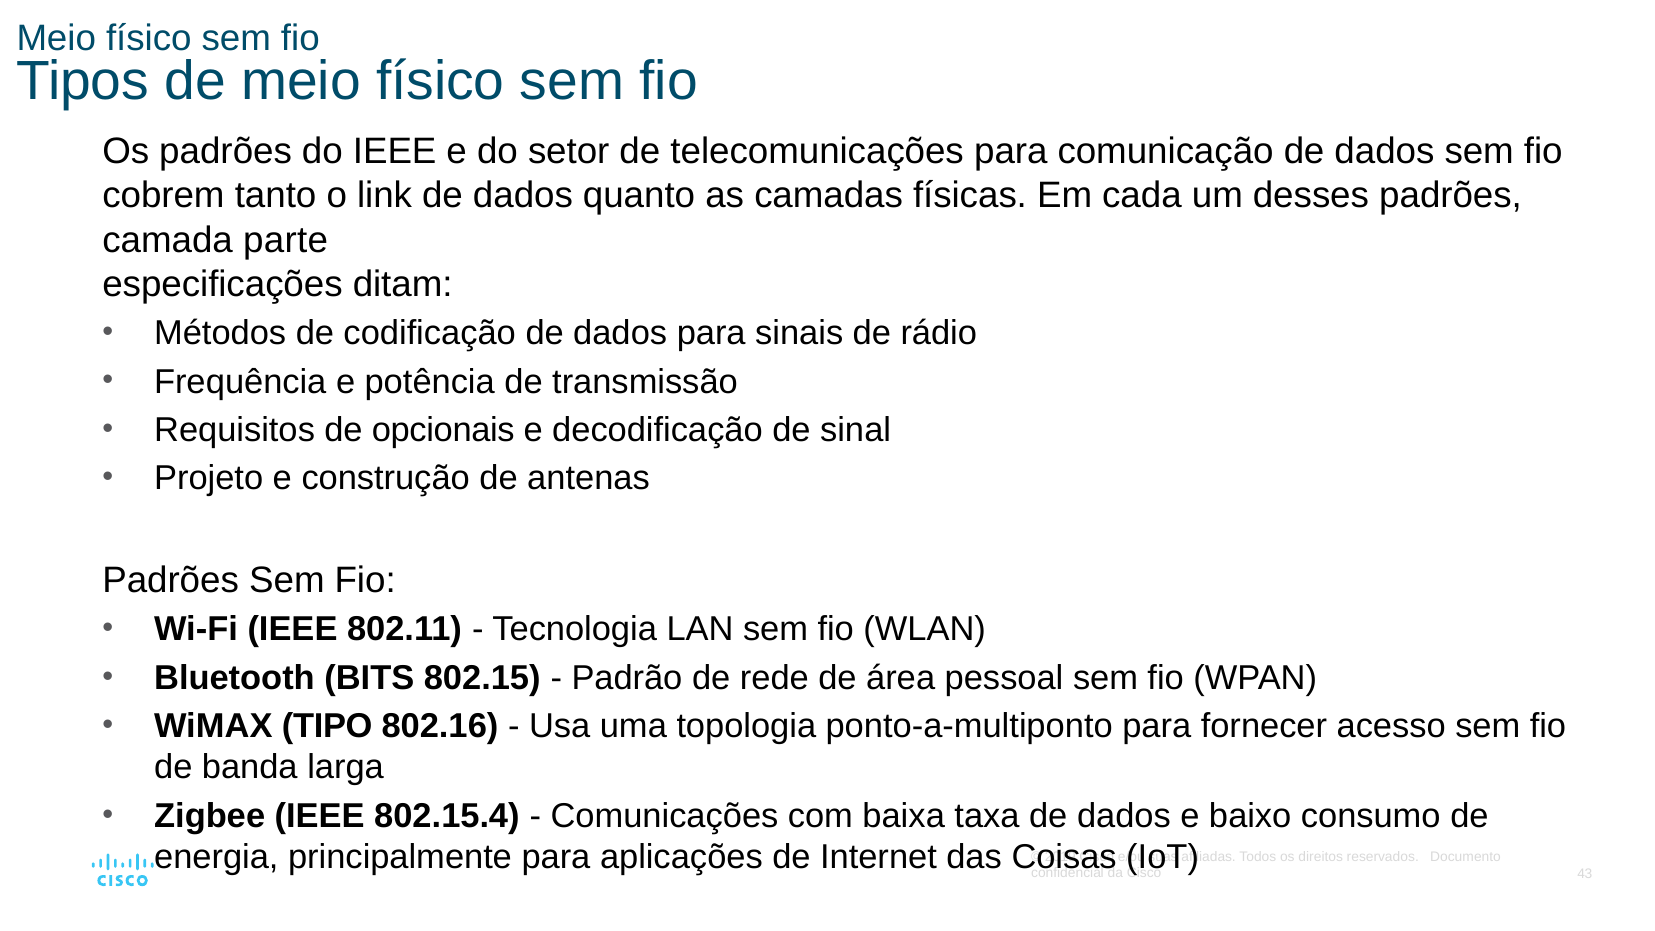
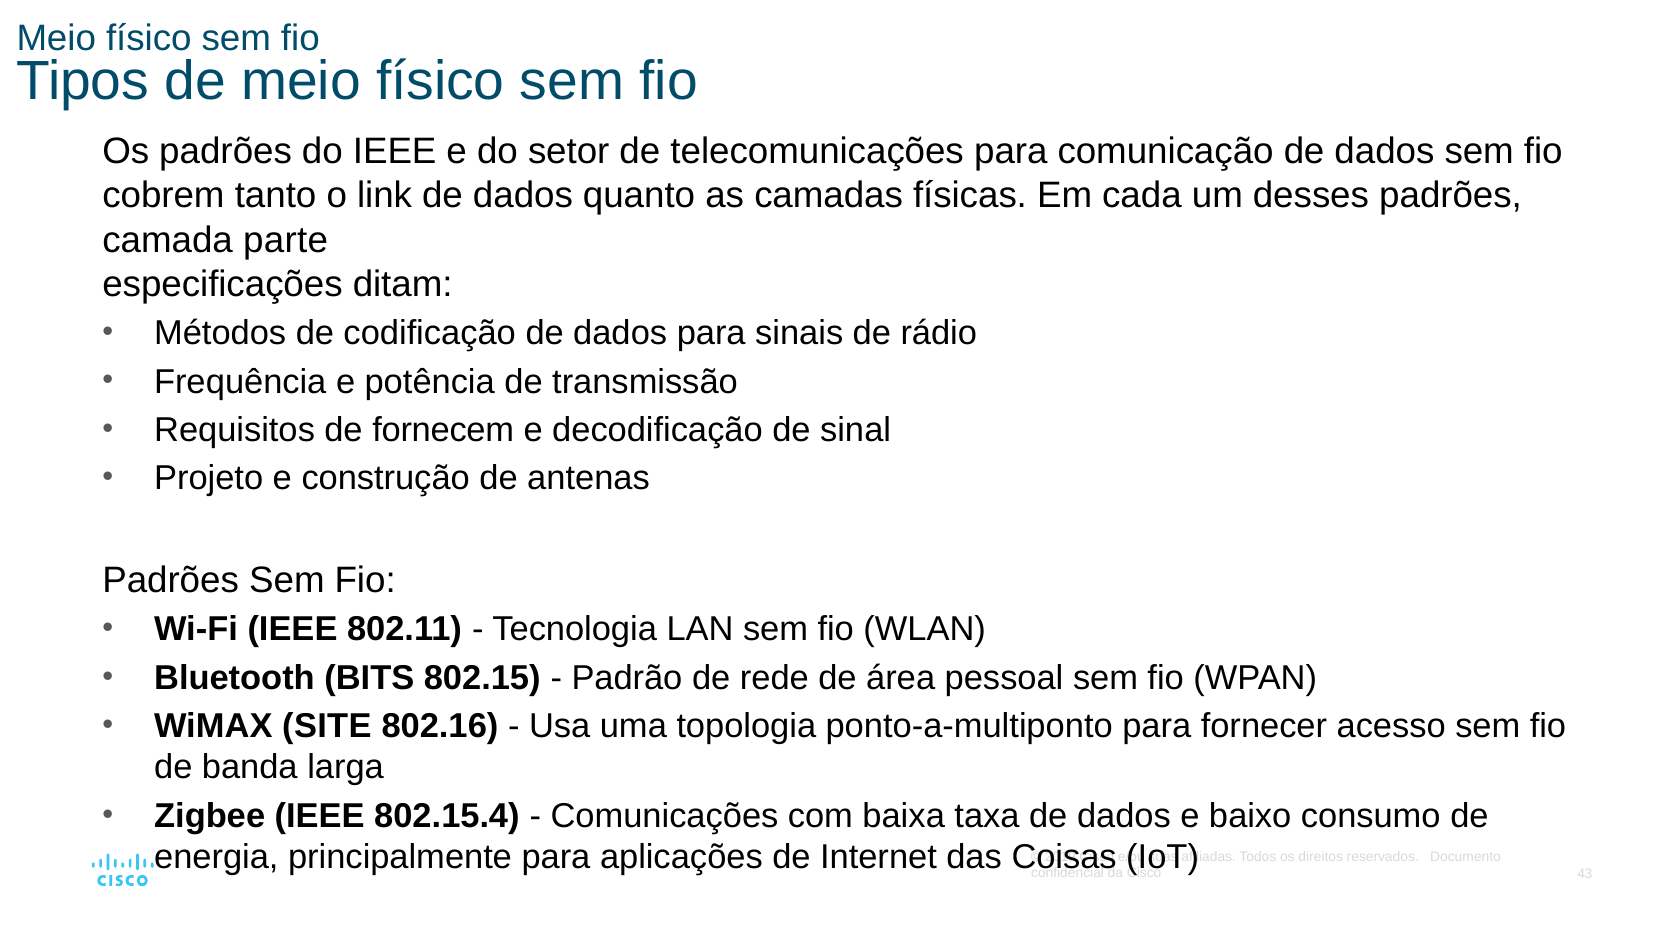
opcionais: opcionais -> fornecem
TIPO: TIPO -> SITE
